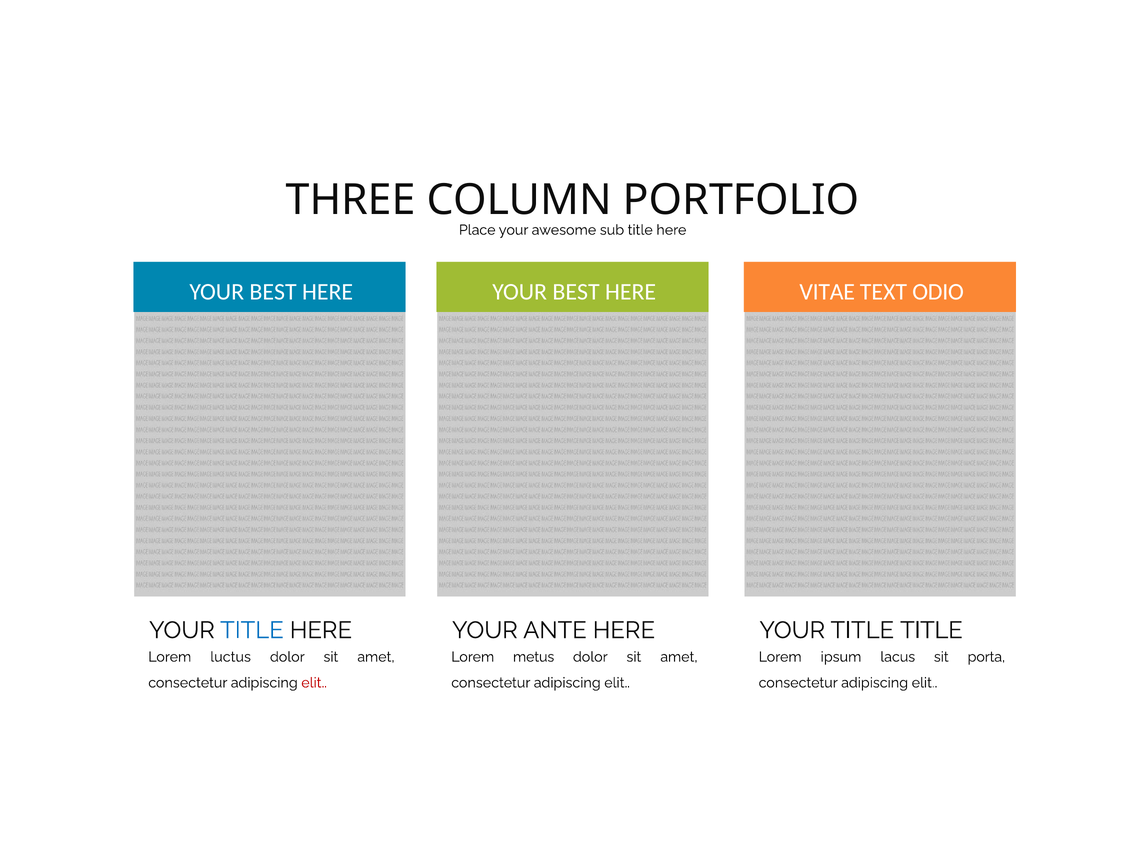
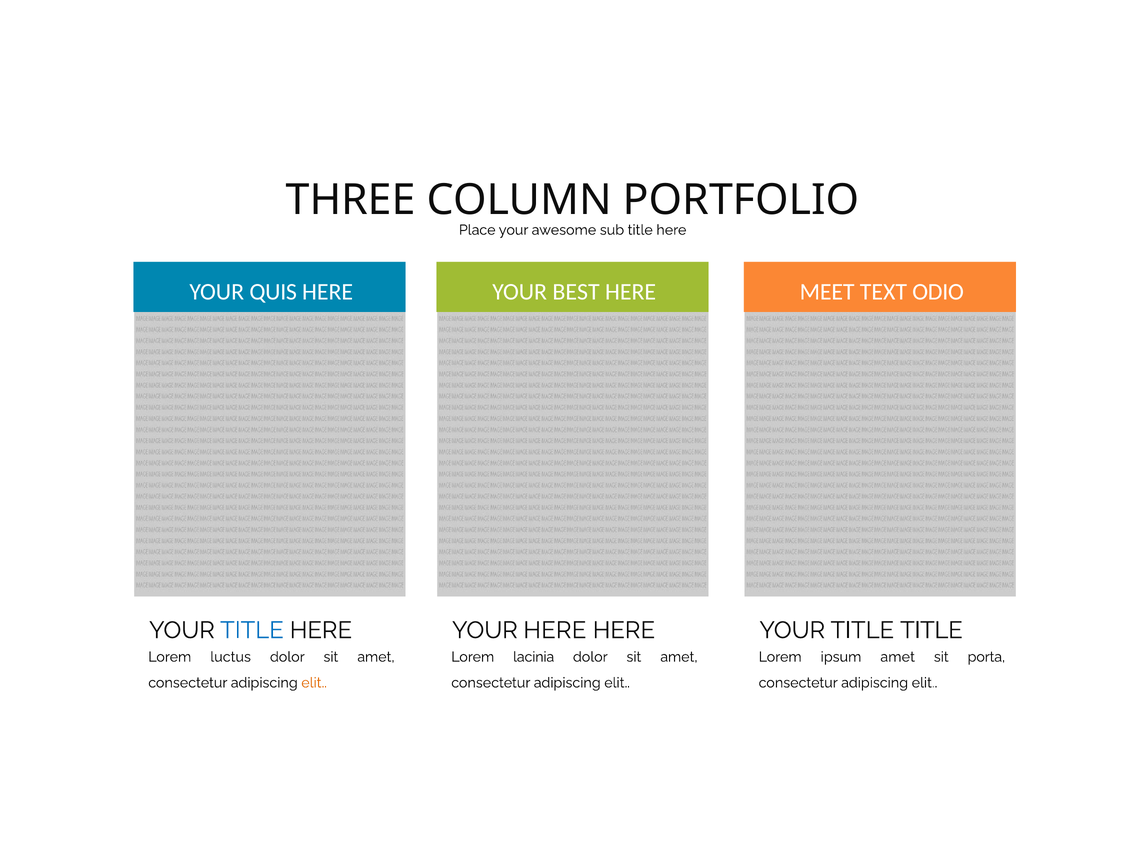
BEST at (273, 292): BEST -> QUIS
VITAE: VITAE -> MEET
YOUR ANTE: ANTE -> HERE
metus: metus -> lacinia
ipsum lacus: lacus -> amet
elit at (314, 683) colour: red -> orange
